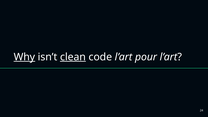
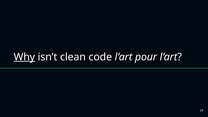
clean underline: present -> none
